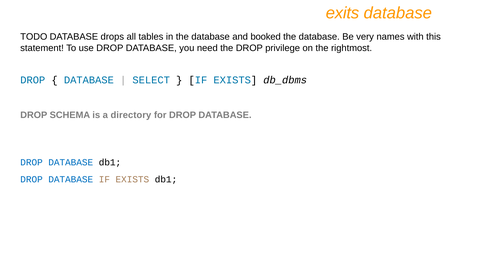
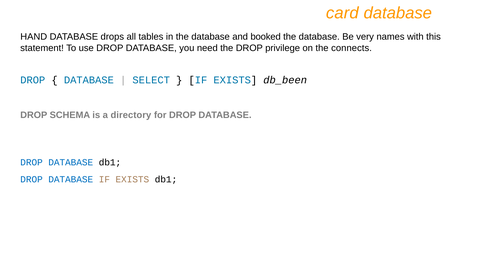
exits: exits -> card
TODO: TODO -> HAND
rightmost: rightmost -> connects
db_dbms: db_dbms -> db_been
